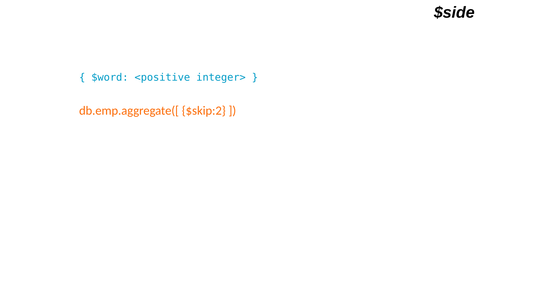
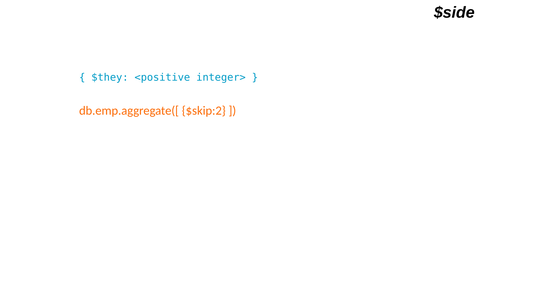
$word: $word -> $they
